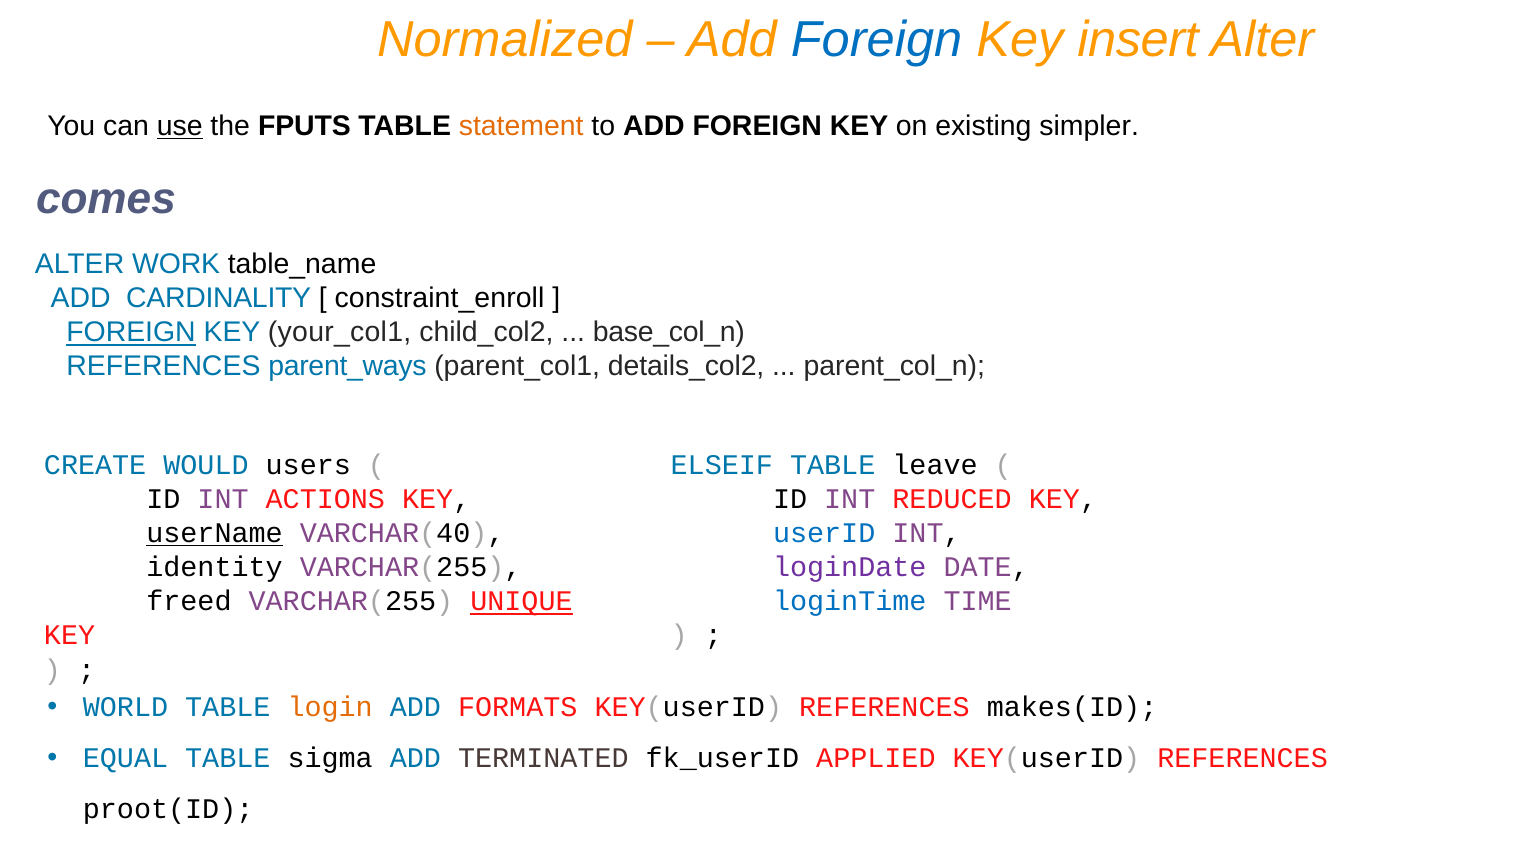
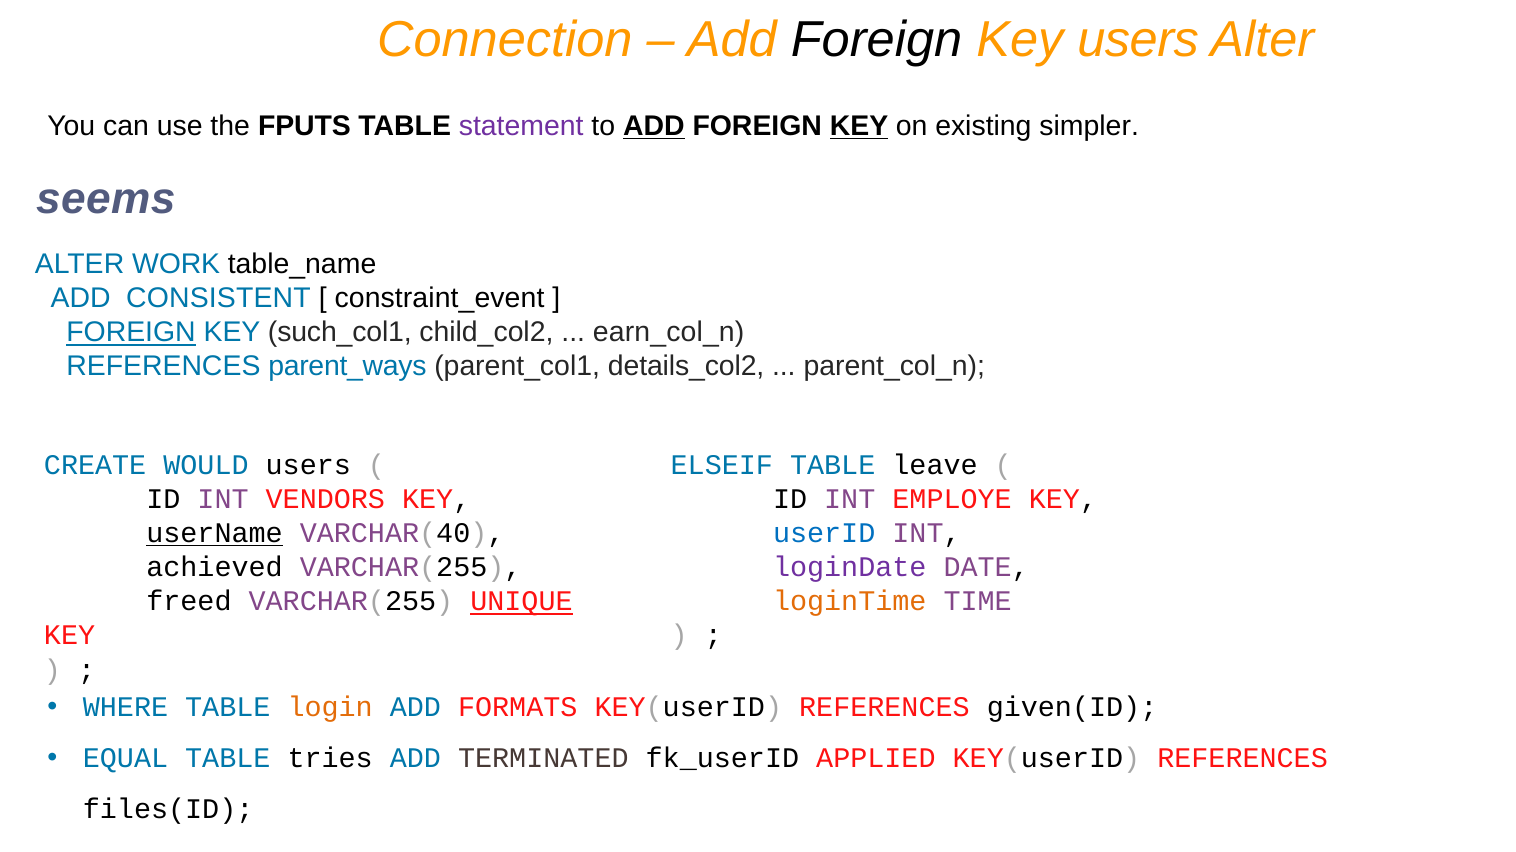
Normalized: Normalized -> Connection
Foreign at (877, 39) colour: blue -> black
Key insert: insert -> users
use underline: present -> none
statement colour: orange -> purple
ADD at (654, 126) underline: none -> present
KEY at (859, 126) underline: none -> present
comes: comes -> seems
CARDINALITY: CARDINALITY -> CONSISTENT
constraint_enroll: constraint_enroll -> constraint_event
your_col1: your_col1 -> such_col1
base_col_n: base_col_n -> earn_col_n
ACTIONS: ACTIONS -> VENDORS
REDUCED: REDUCED -> EMPLOYE
identity: identity -> achieved
loginTime colour: blue -> orange
WORLD: WORLD -> WHERE
makes(ID: makes(ID -> given(ID
sigma: sigma -> tries
proot(ID: proot(ID -> files(ID
